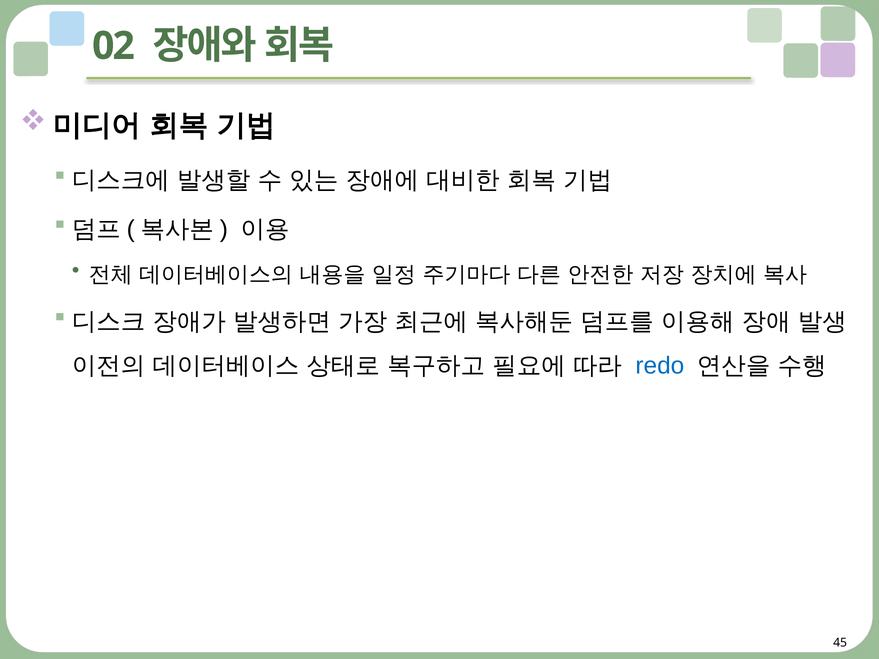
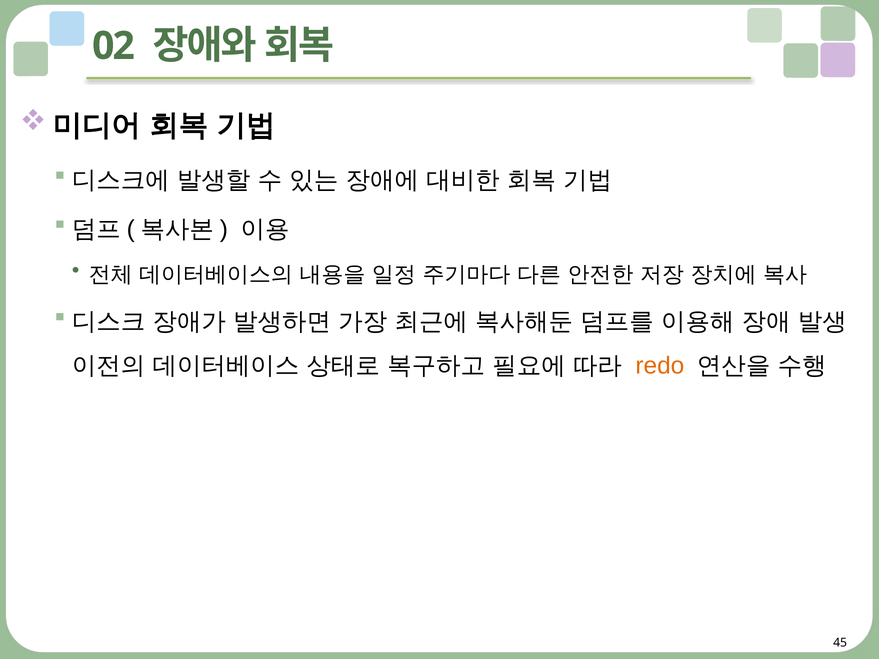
redo colour: blue -> orange
